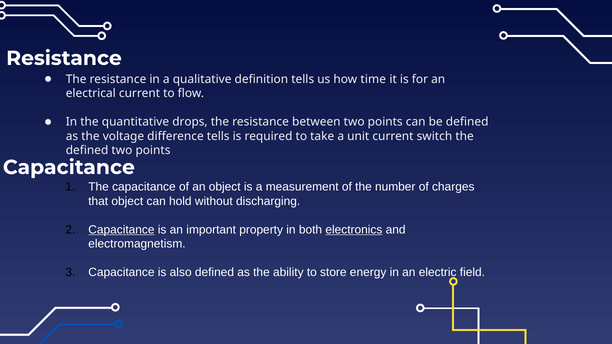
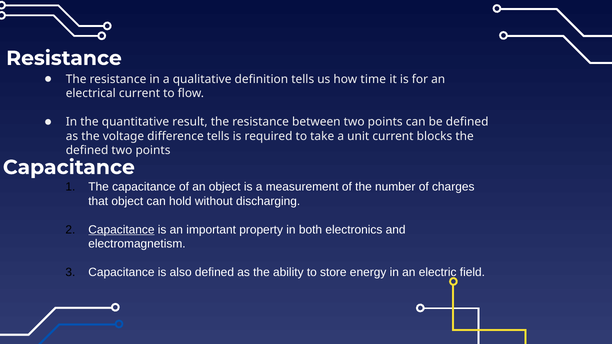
drops: drops -> result
switch: switch -> blocks
electronics underline: present -> none
